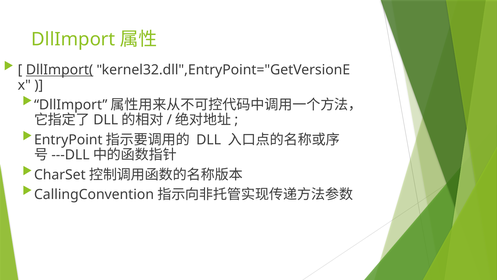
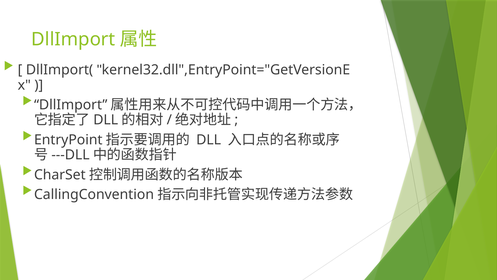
DllImport( underline: present -> none
